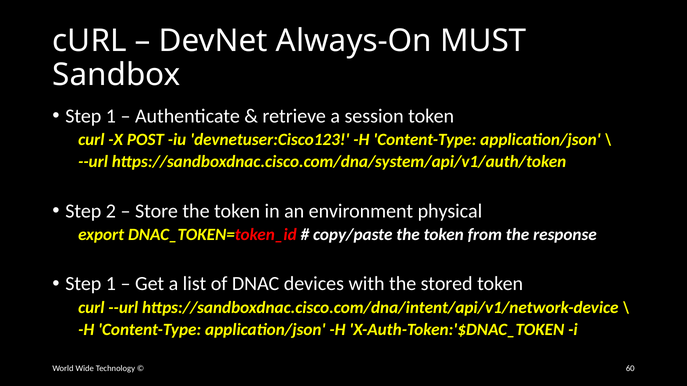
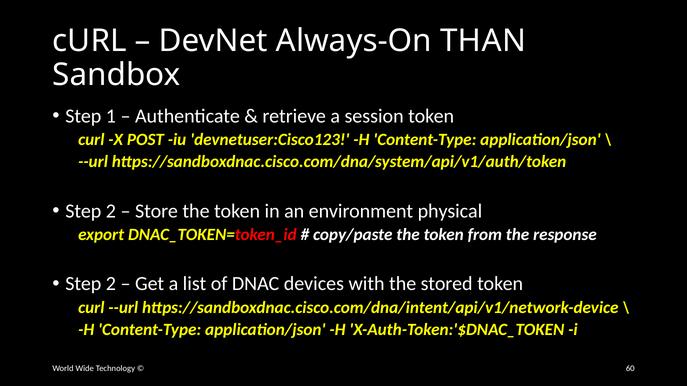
MUST: MUST -> THAN
1 at (111, 284): 1 -> 2
